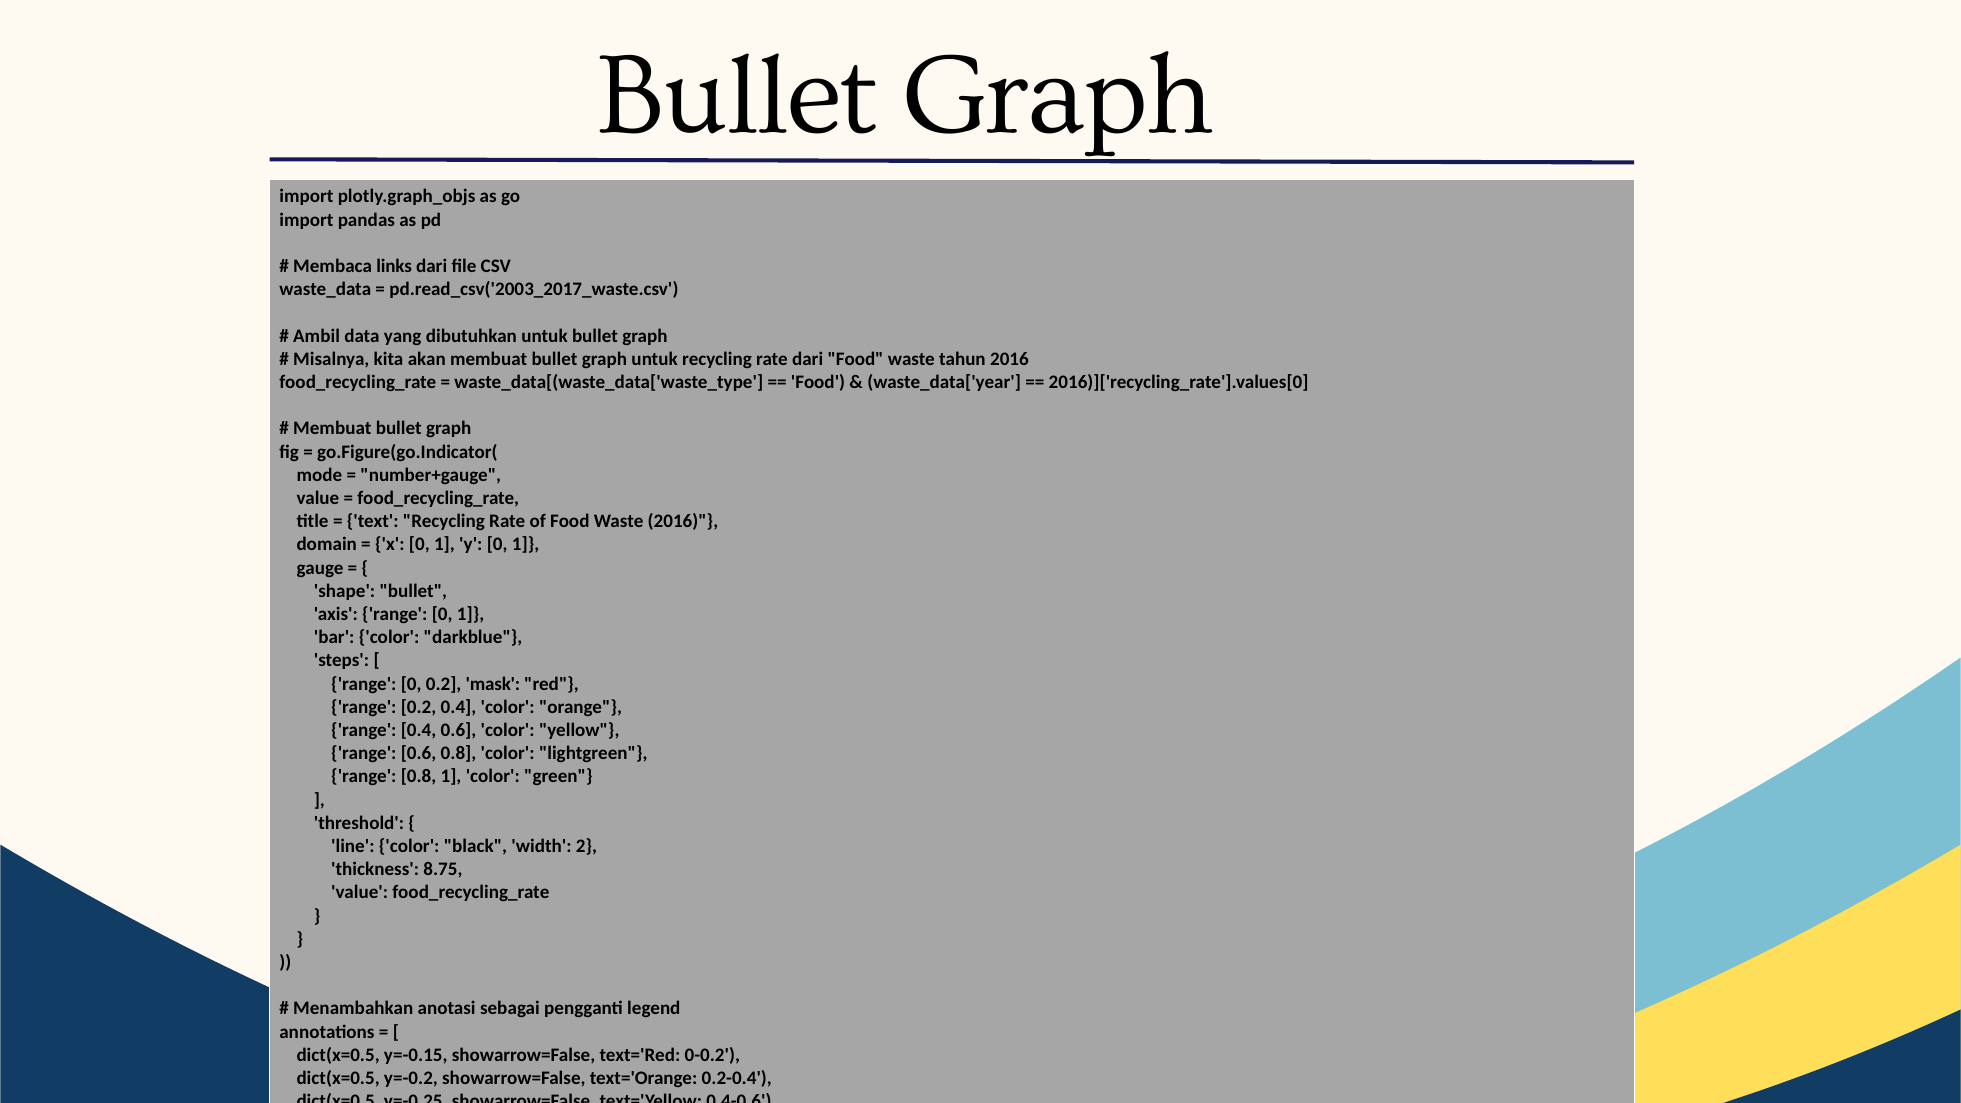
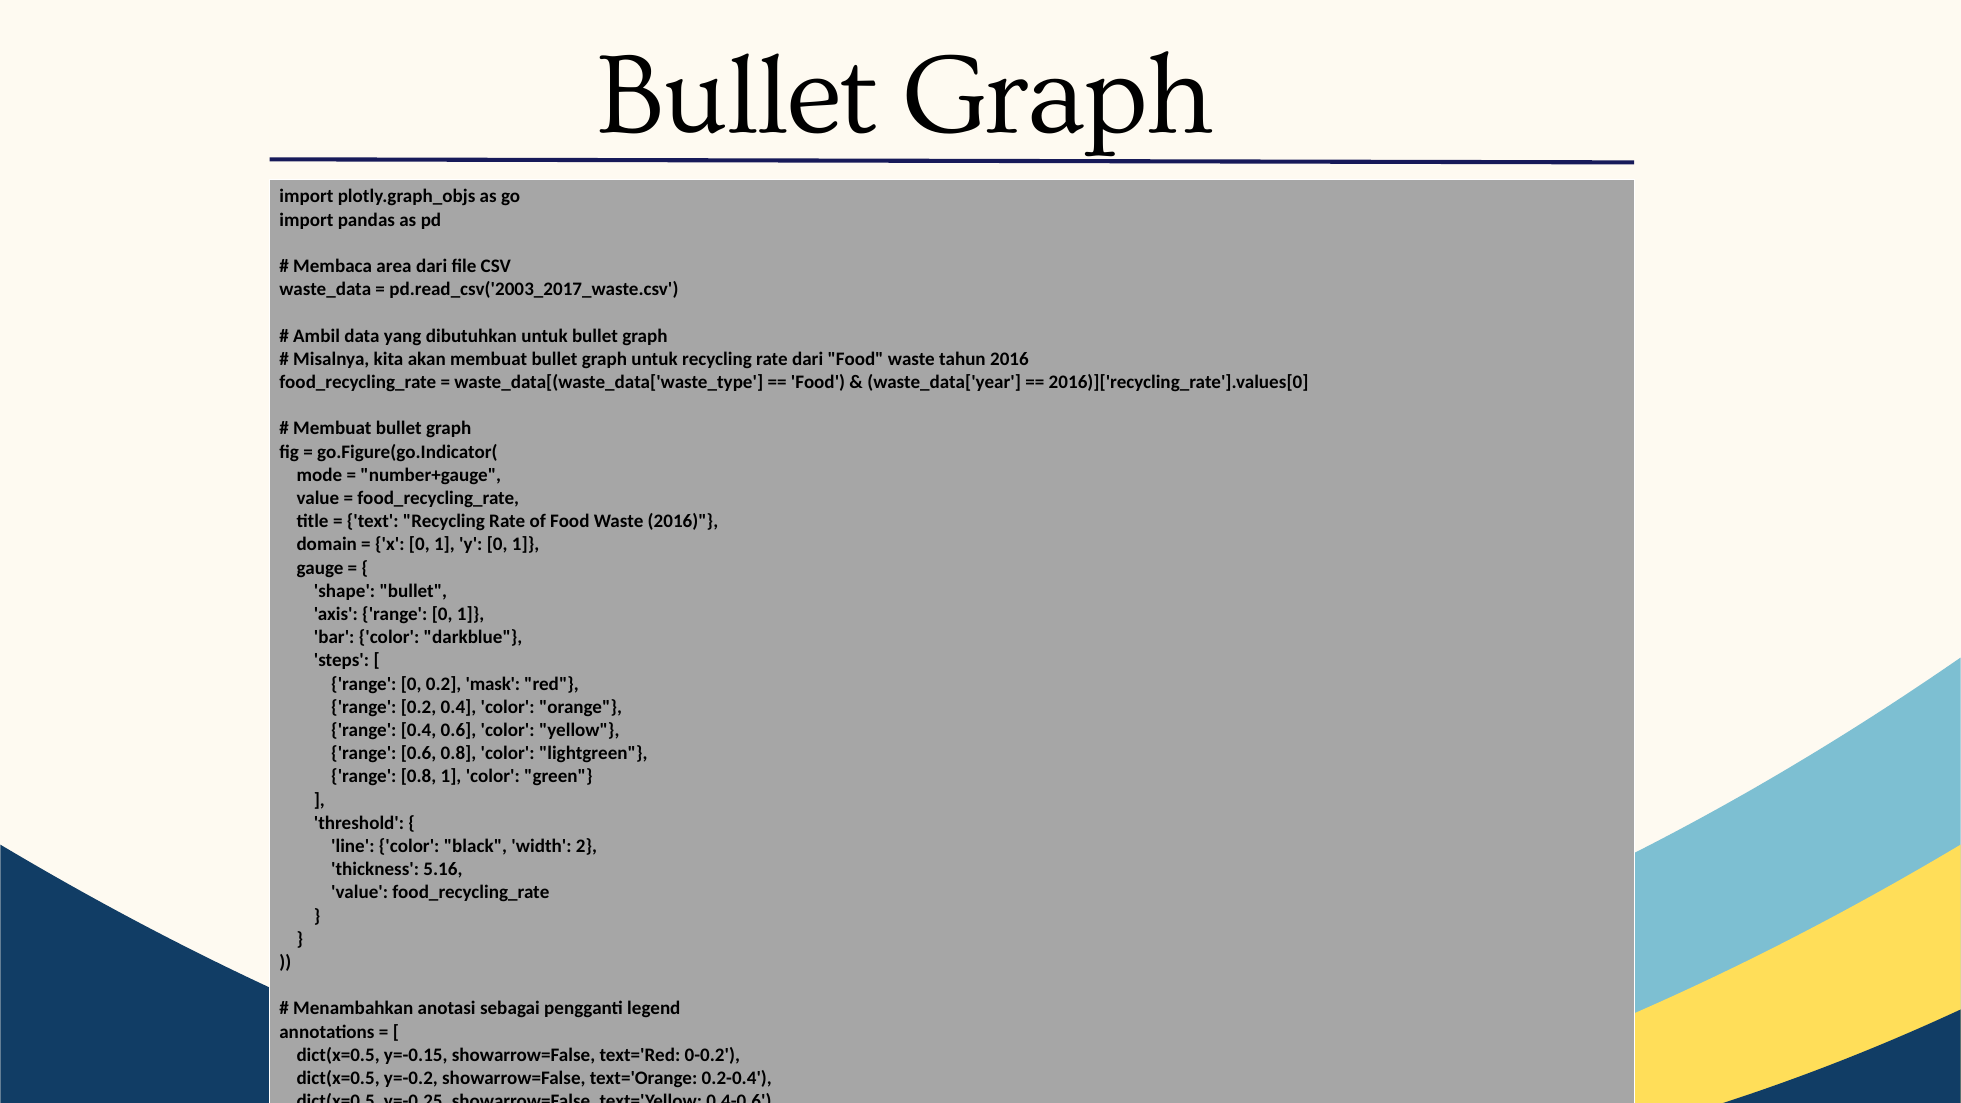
links: links -> area
8.75: 8.75 -> 5.16
